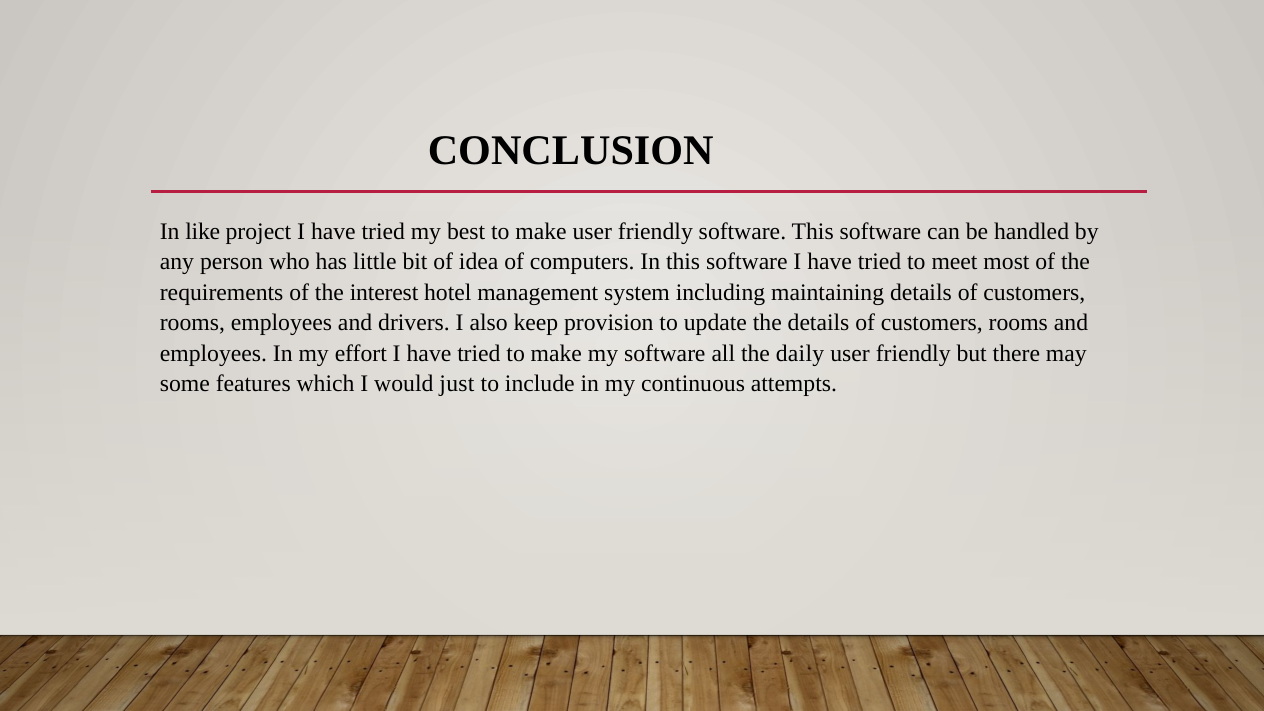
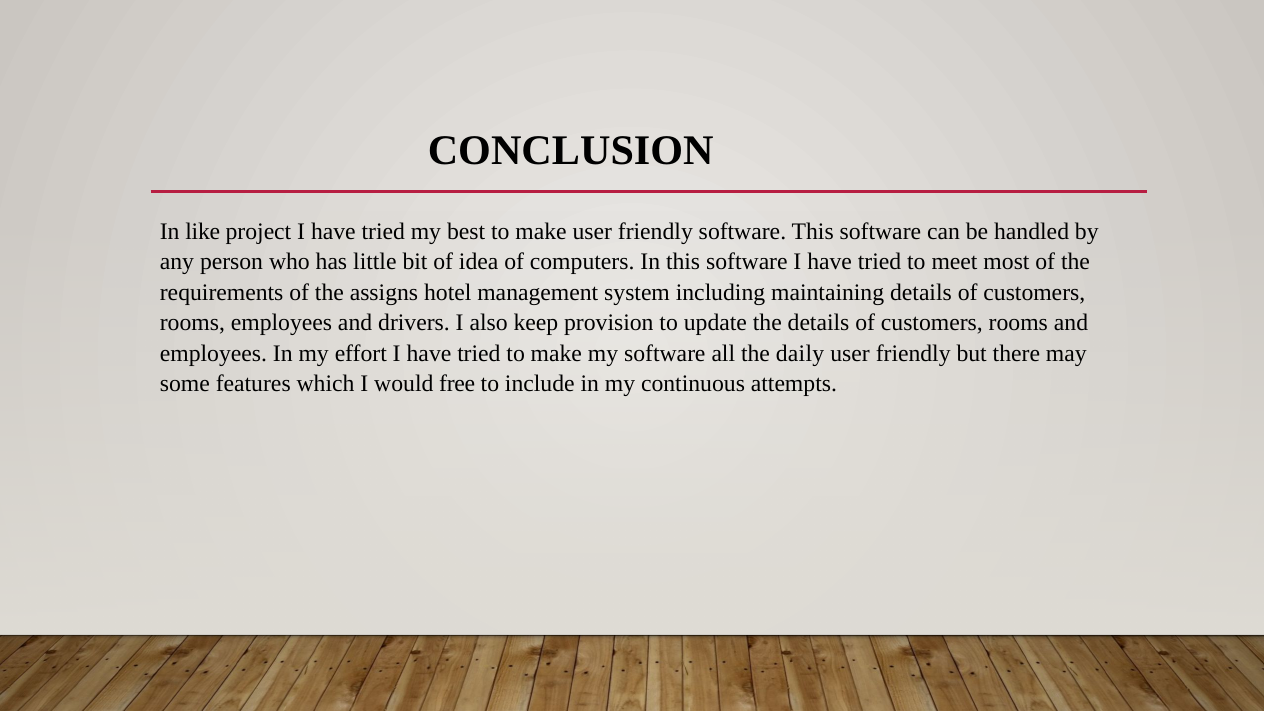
interest: interest -> assigns
just: just -> free
